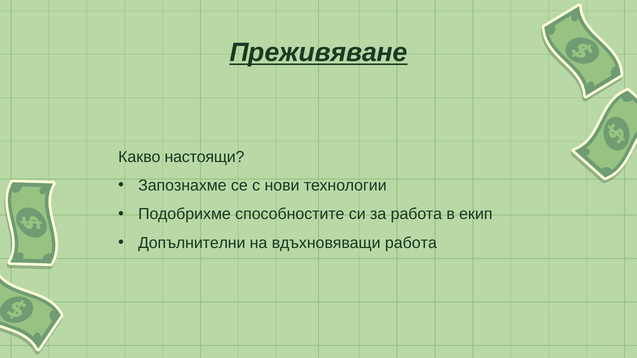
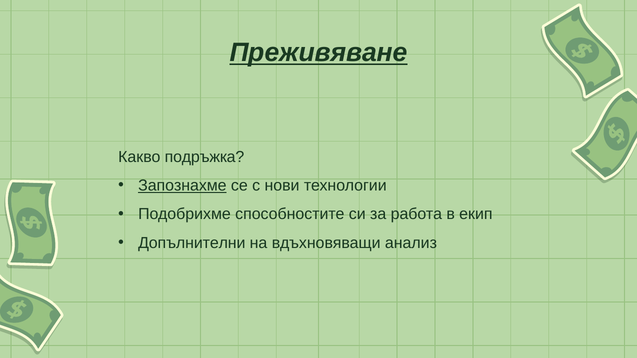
настоящи: настоящи -> подръжка
Запознахме underline: none -> present
вдъхновяващи работа: работа -> анализ
